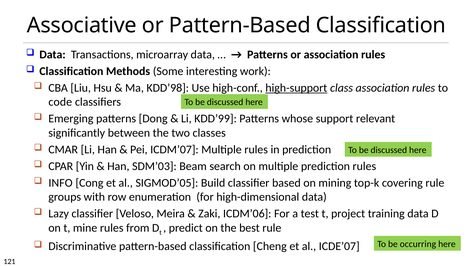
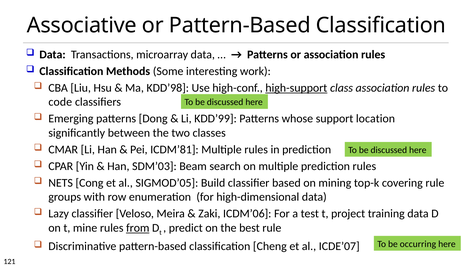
relevant: relevant -> location
ICDM’07: ICDM’07 -> ICDM’81
INFO: INFO -> NETS
from underline: none -> present
